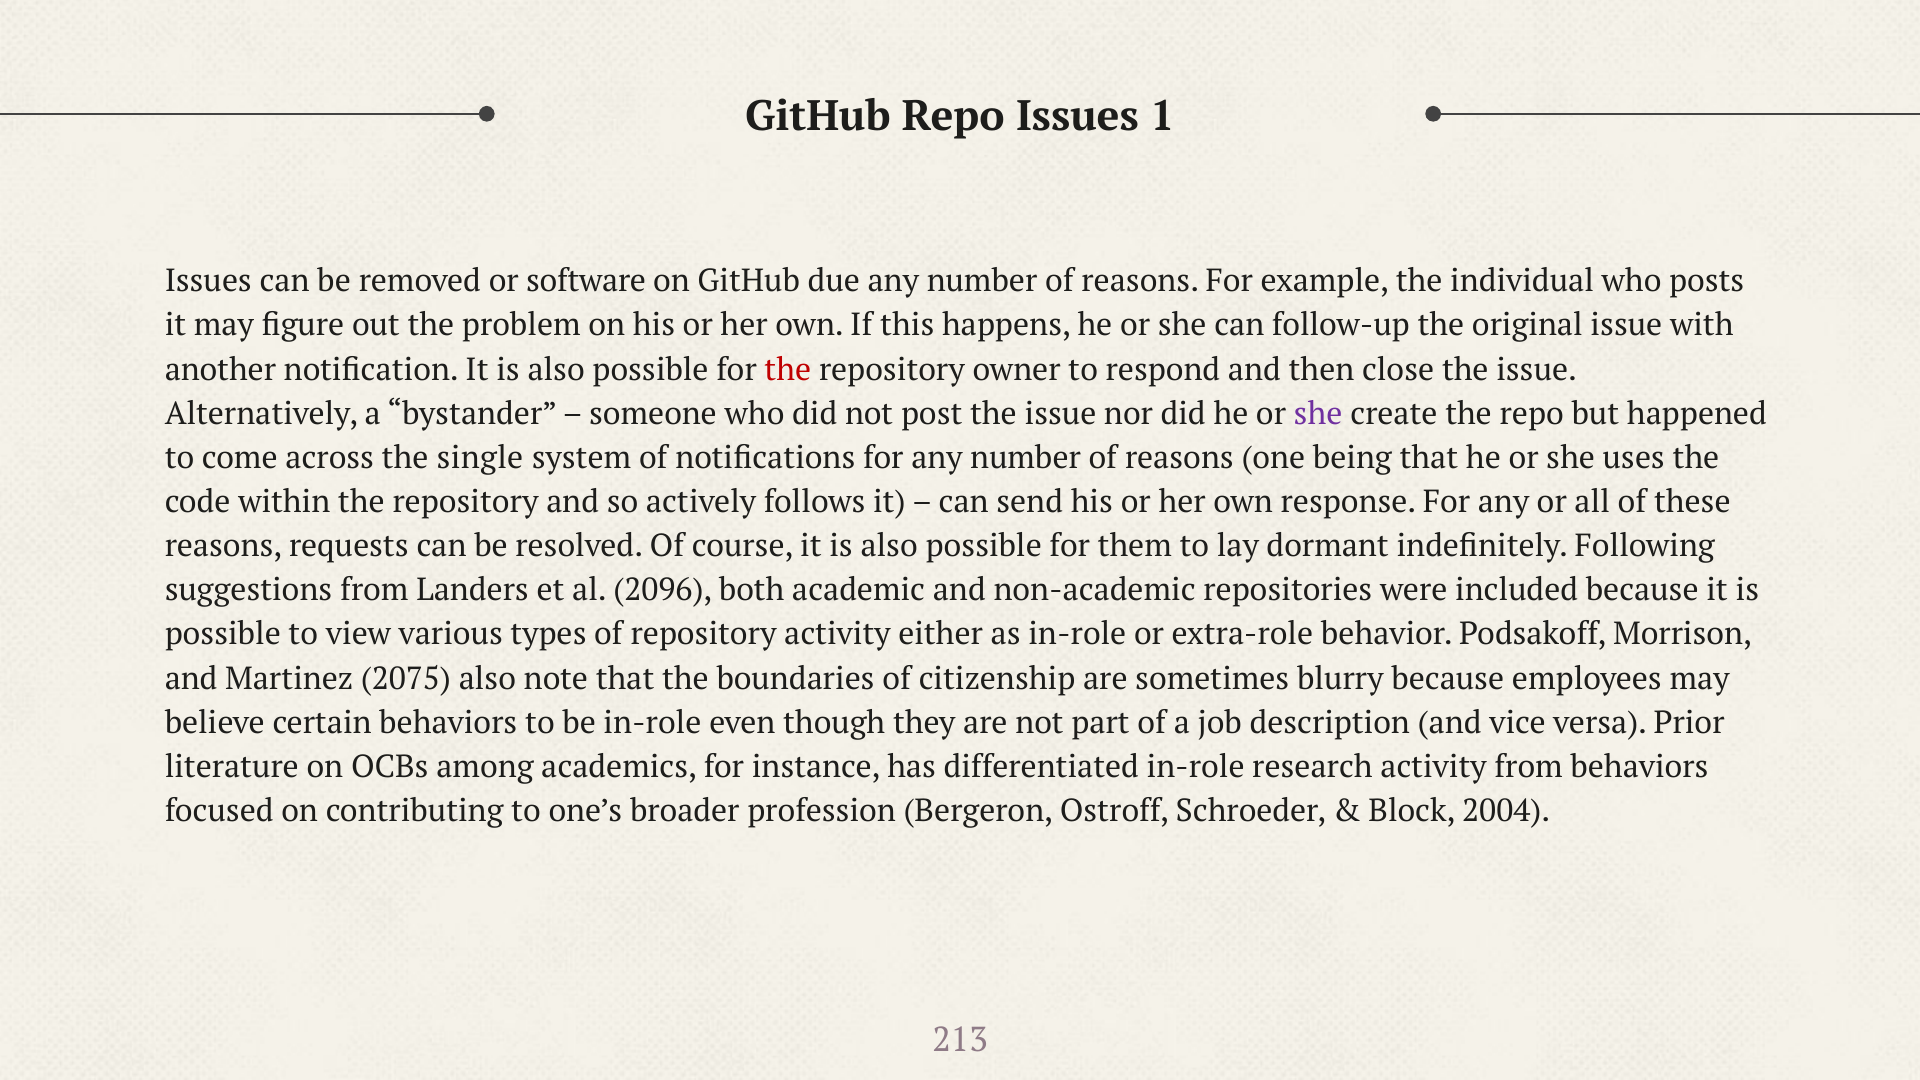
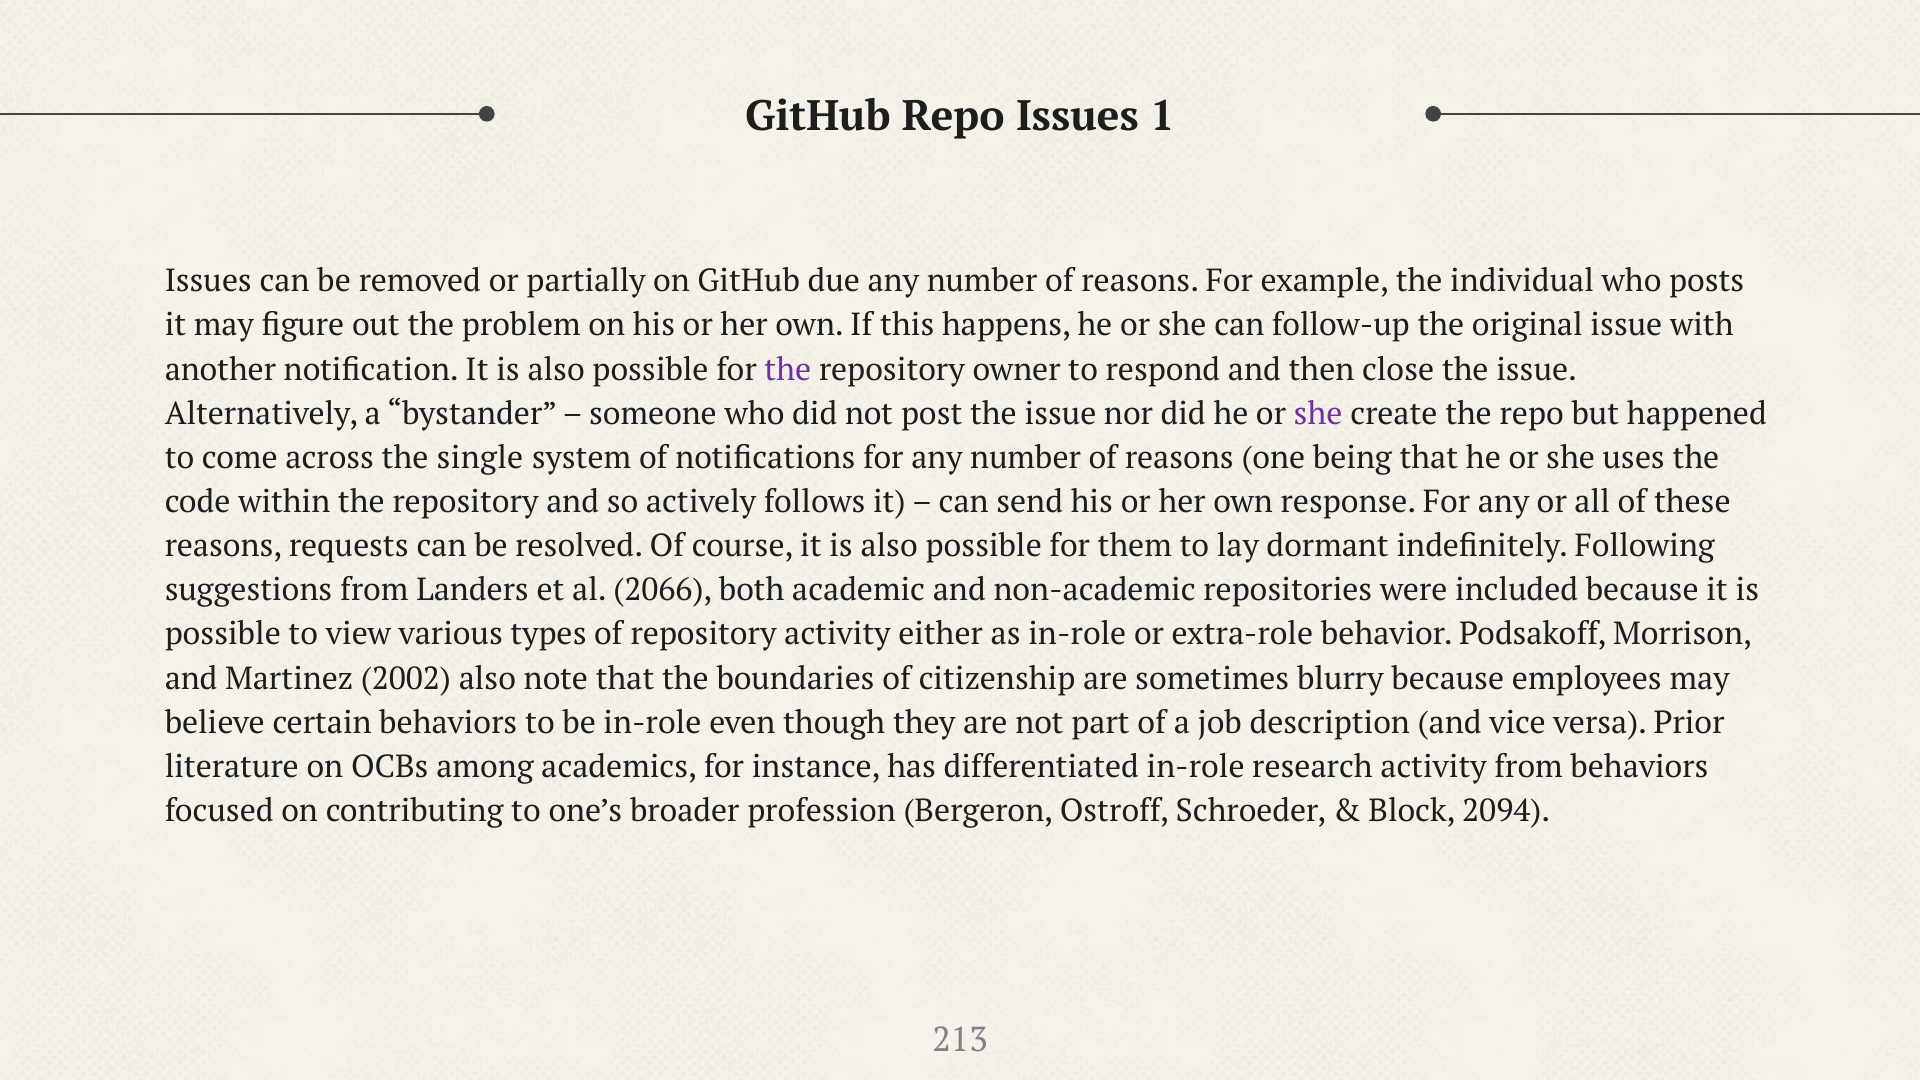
software: software -> partially
the at (788, 370) colour: red -> purple
2096: 2096 -> 2066
2075: 2075 -> 2002
2004: 2004 -> 2094
